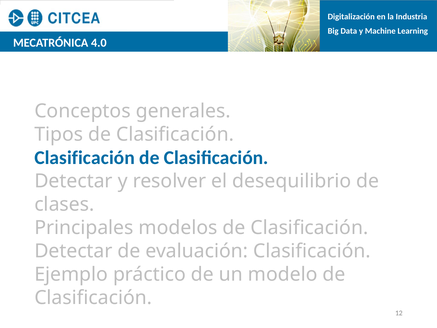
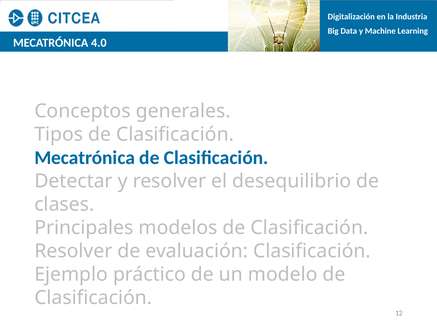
Clasificación at (85, 158): Clasificación -> Mecatrónica
Detectar at (73, 251): Detectar -> Resolver
